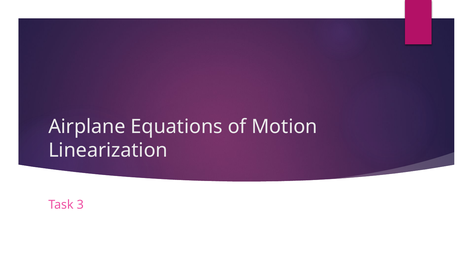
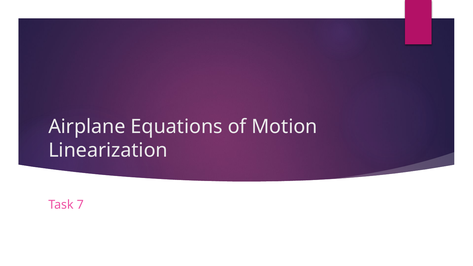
3: 3 -> 7
